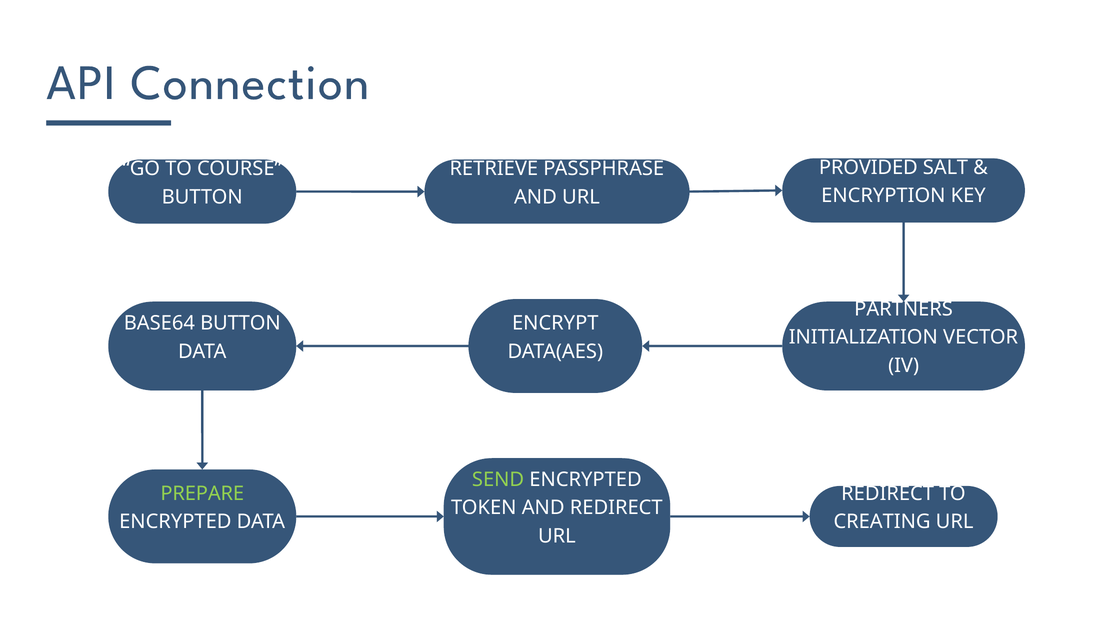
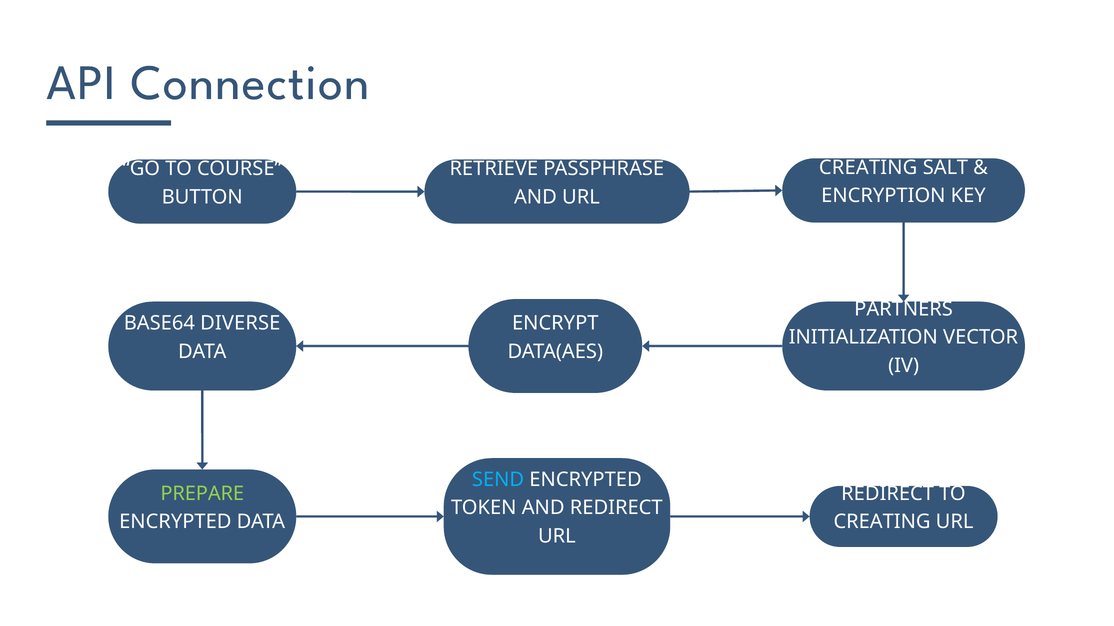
PROVIDED at (868, 168): PROVIDED -> CREATING
BASE64 BUTTON: BUTTON -> DIVERSE
SEND colour: light green -> light blue
